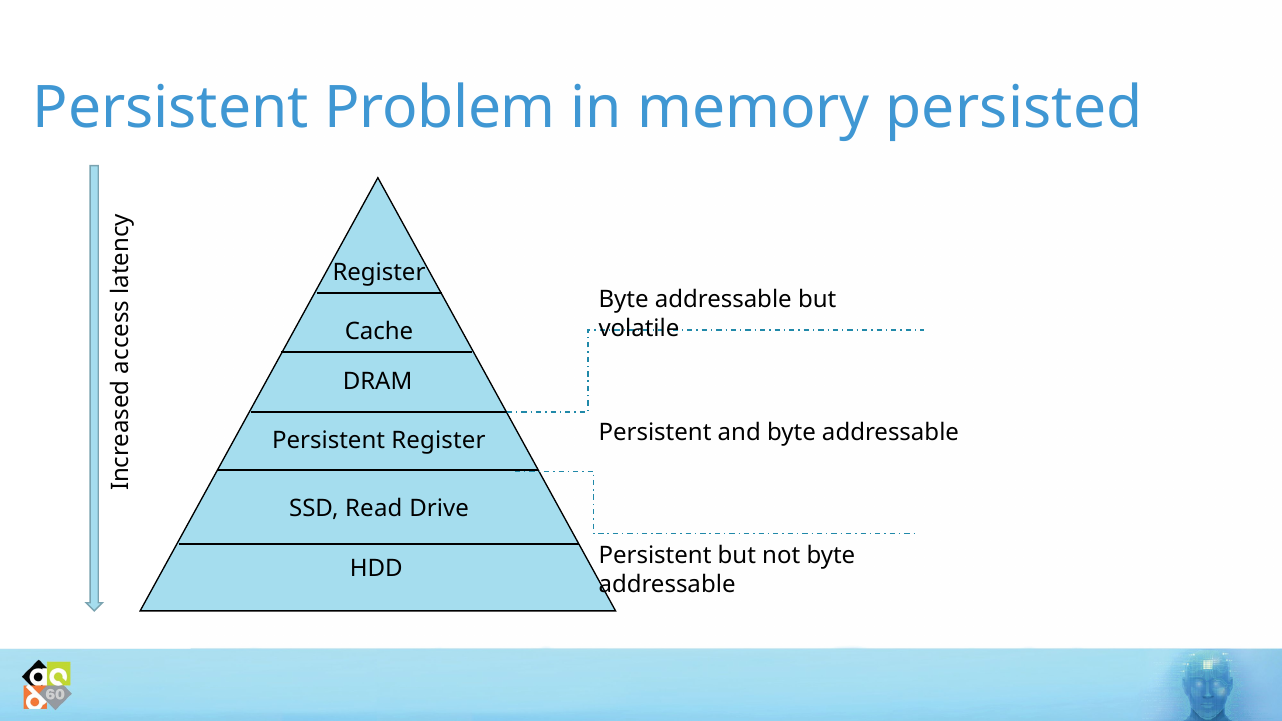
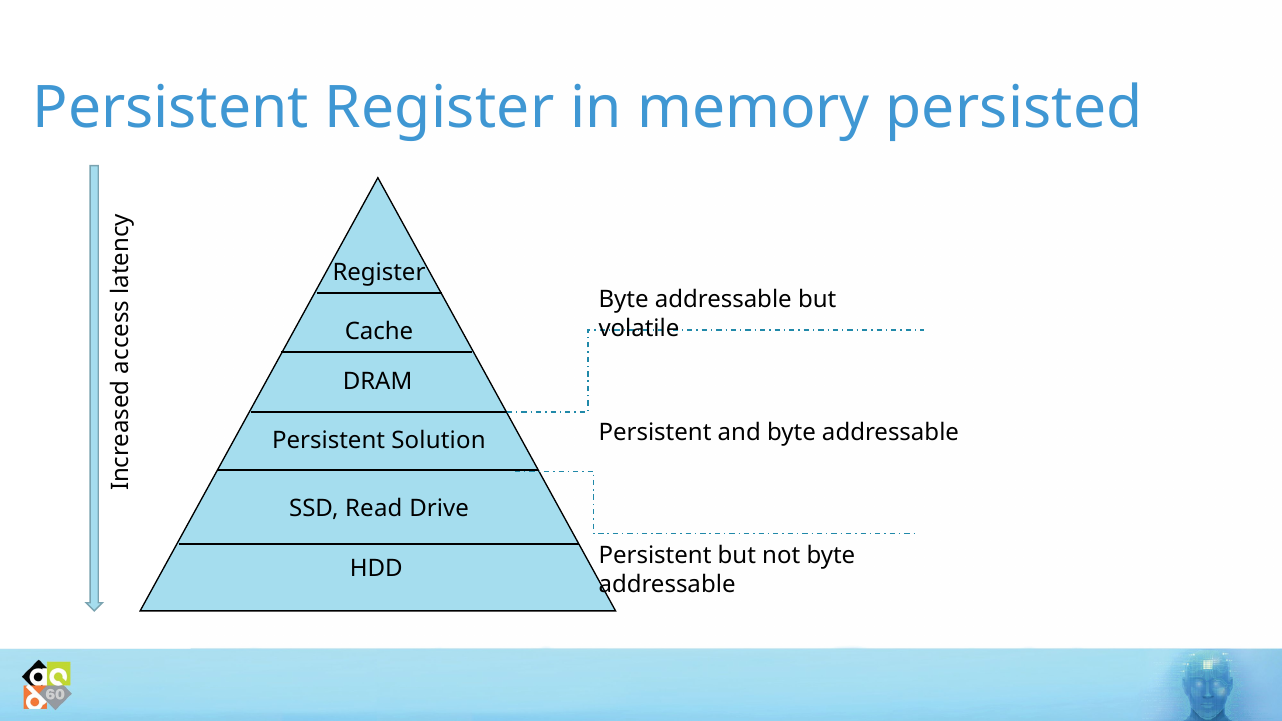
Persistent Problem: Problem -> Register
Persistent Register: Register -> Solution
